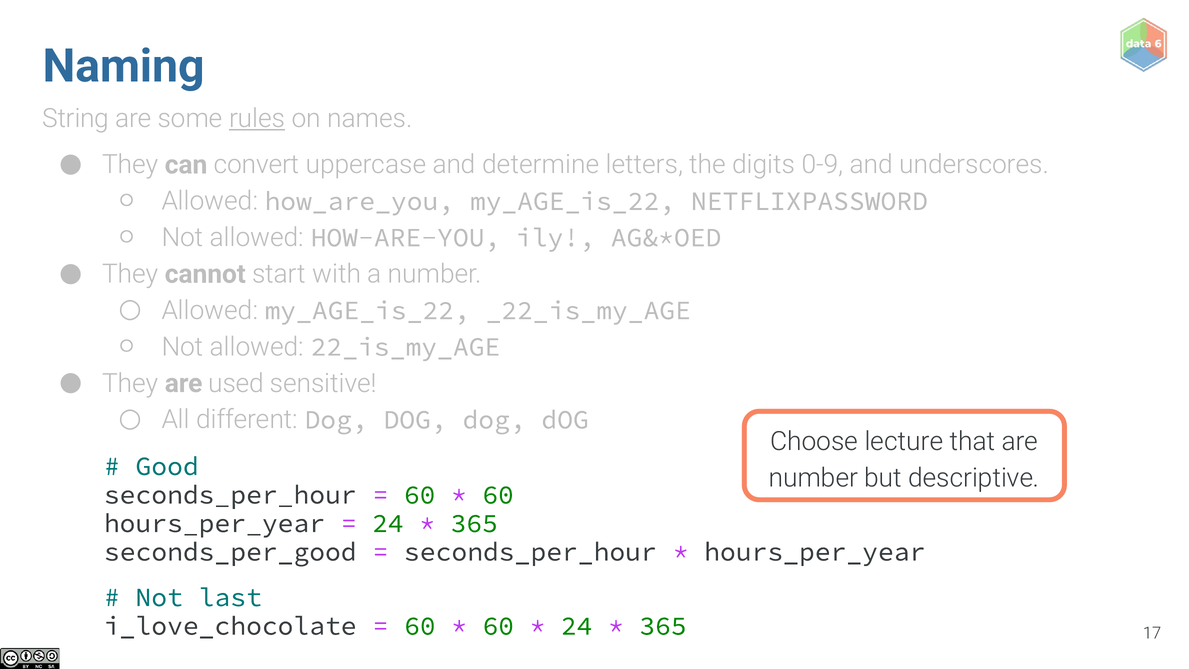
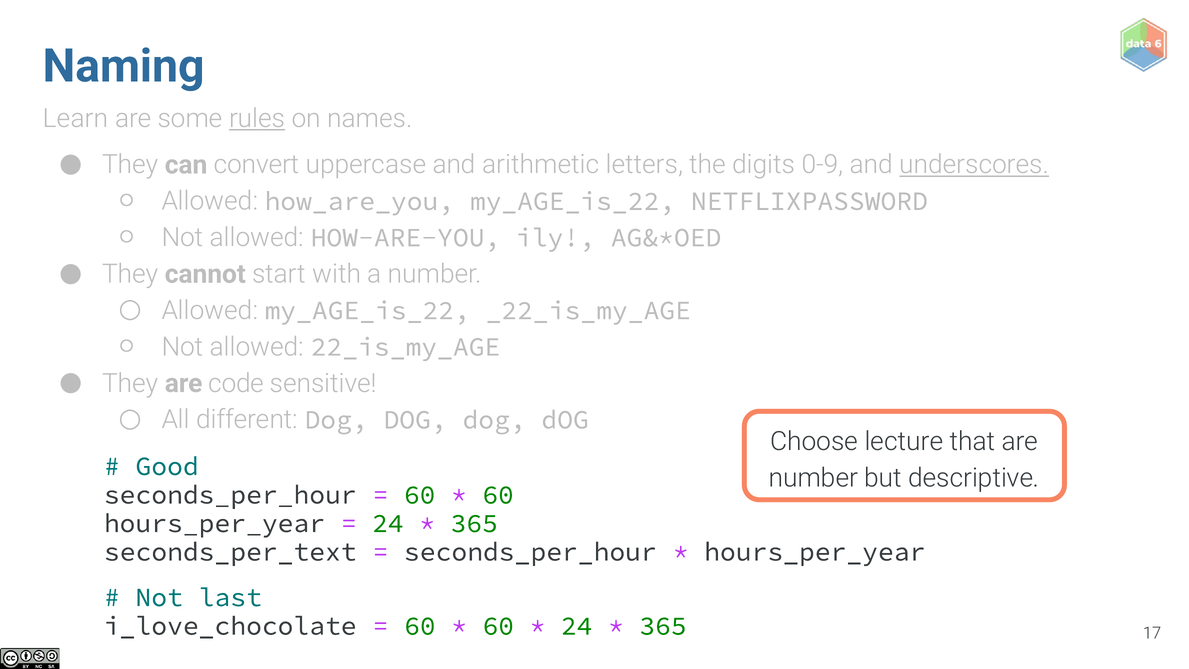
String: String -> Learn
determine: determine -> arithmetic
underscores underline: none -> present
used: used -> code
seconds_per_good: seconds_per_good -> seconds_per_text
